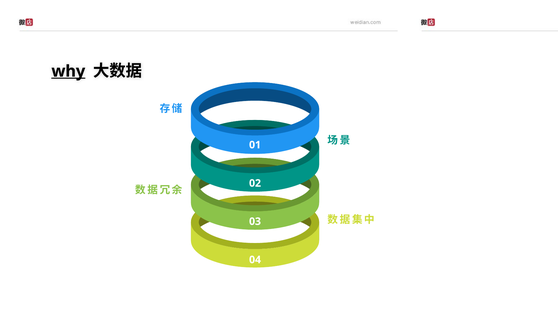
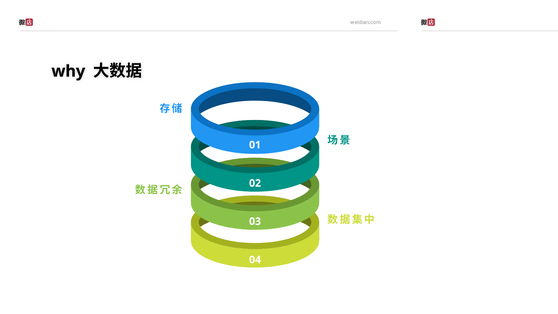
why underline: present -> none
